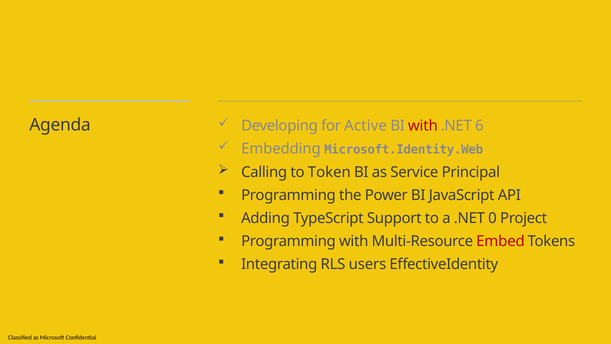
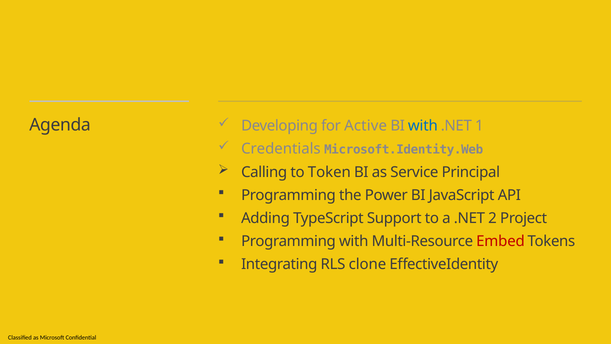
with at (423, 126) colour: red -> blue
6: 6 -> 1
Embedding: Embedding -> Credentials
0: 0 -> 2
users: users -> clone
